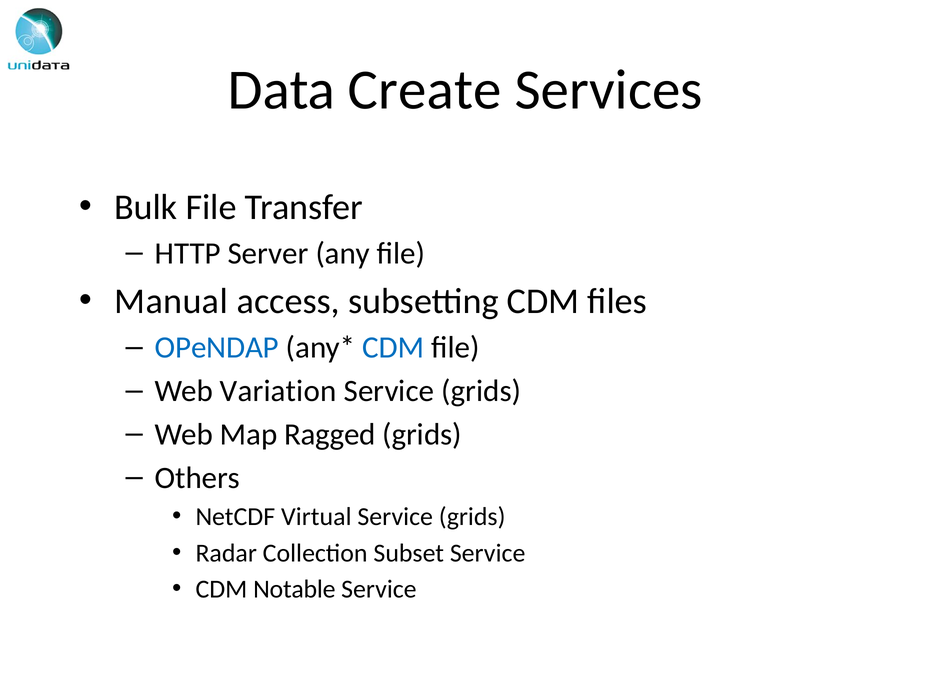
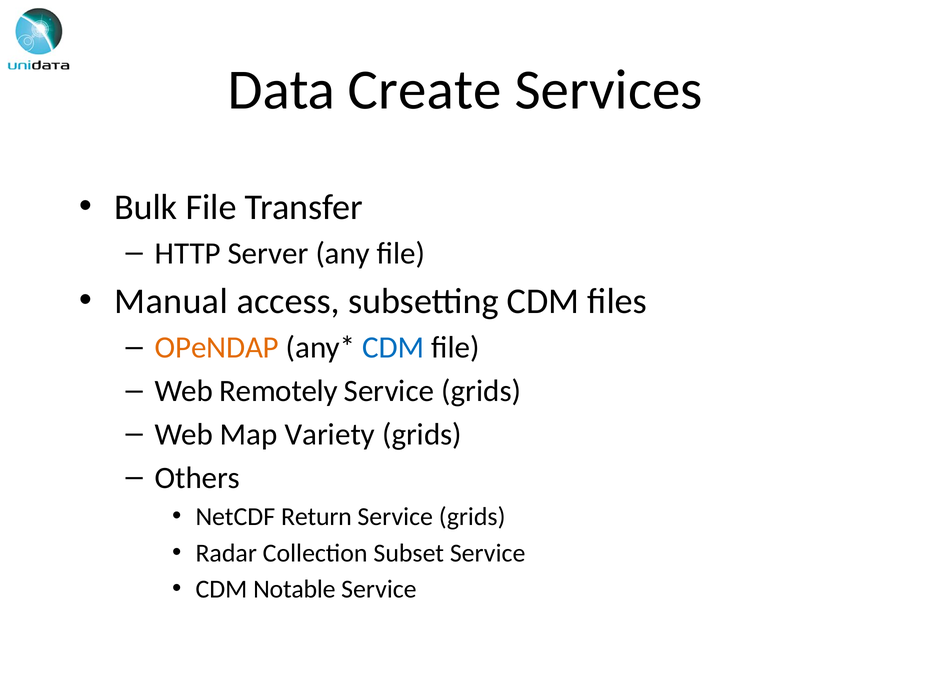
OPeNDAP colour: blue -> orange
Variation: Variation -> Remotely
Ragged: Ragged -> Variety
Virtual: Virtual -> Return
